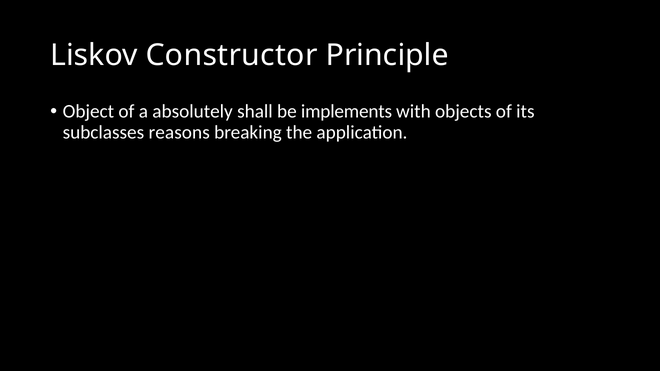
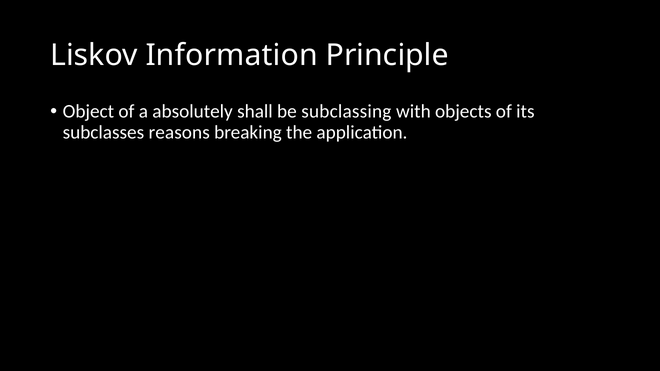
Constructor: Constructor -> Information
implements: implements -> subclassing
